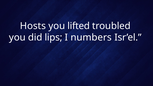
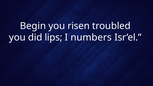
Hosts: Hosts -> Begin
lifted: lifted -> risen
